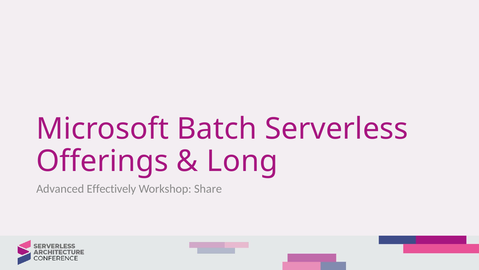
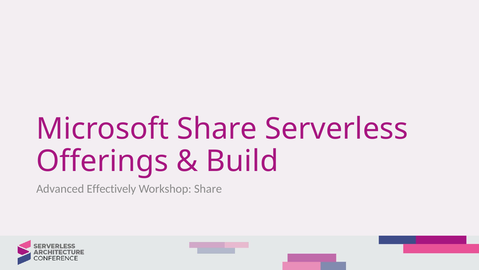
Microsoft Batch: Batch -> Share
Long: Long -> Build
